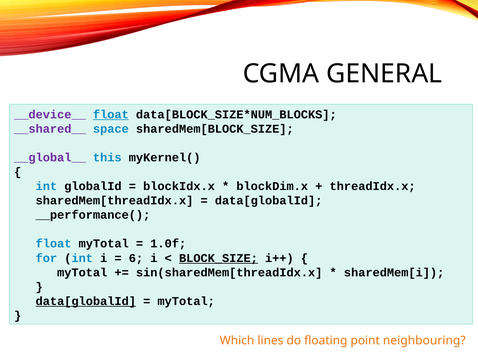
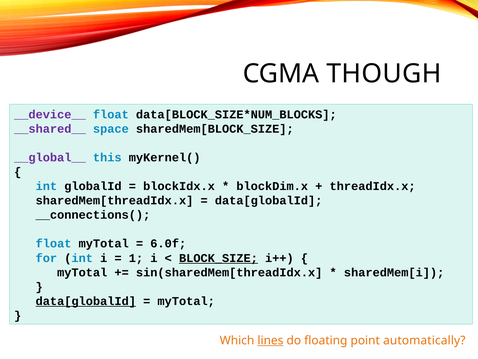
GENERAL: GENERAL -> THOUGH
float at (111, 114) underline: present -> none
__performance(: __performance( -> __connections(
1.0f: 1.0f -> 6.0f
6: 6 -> 1
lines underline: none -> present
neighbouring: neighbouring -> automatically
